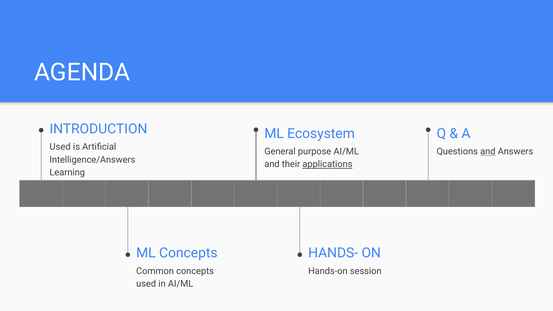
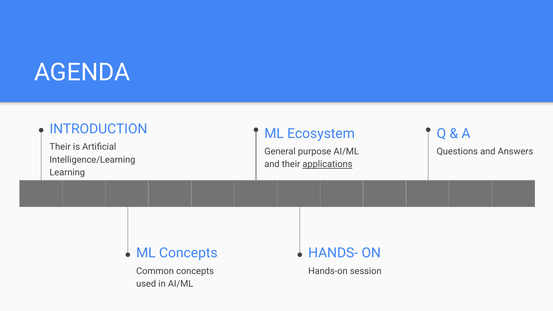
Used at (60, 147): Used -> Their
and at (488, 152) underline: present -> none
Intelligence/Answers: Intelligence/Answers -> Intelligence/Learning
